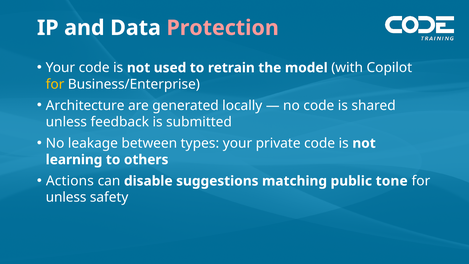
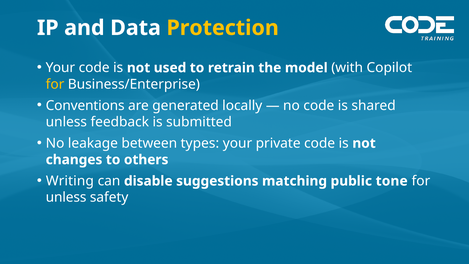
Protection colour: pink -> yellow
Architecture: Architecture -> Conventions
learning: learning -> changes
Actions: Actions -> Writing
